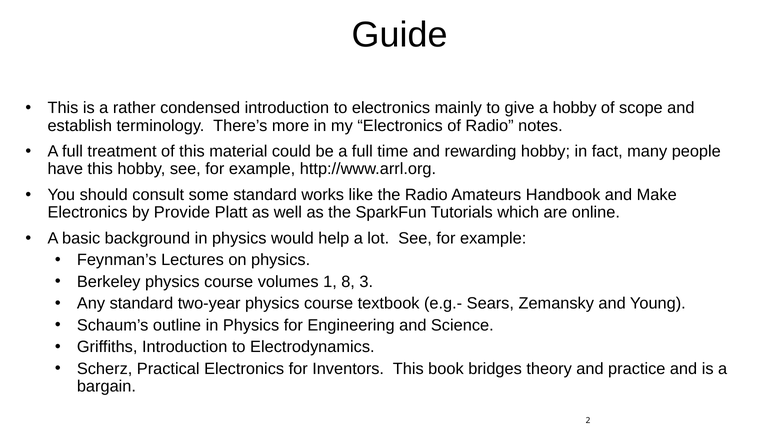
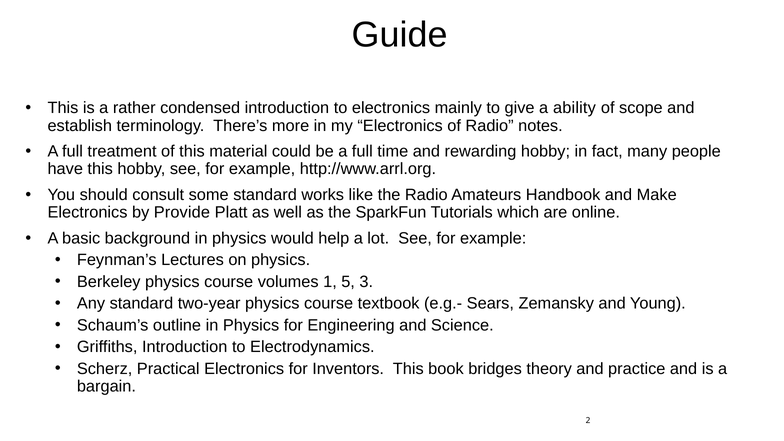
a hobby: hobby -> ability
8: 8 -> 5
